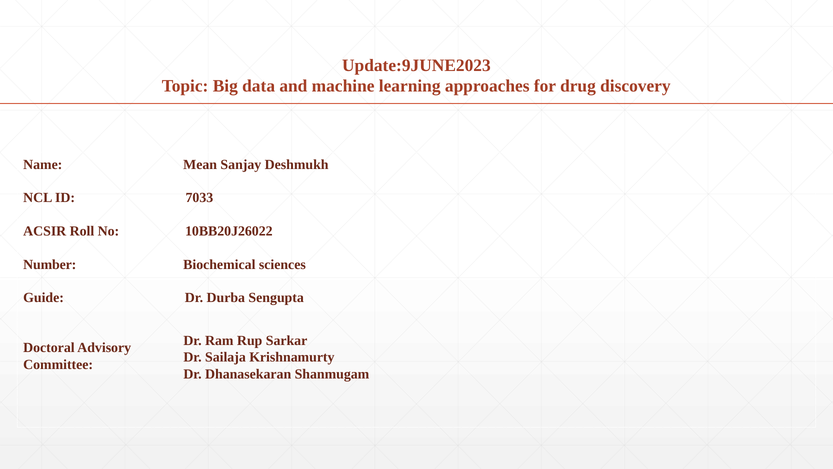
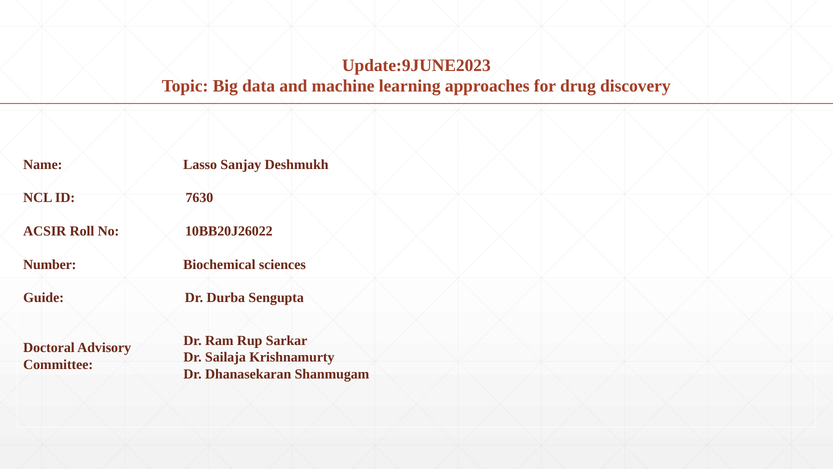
Mean: Mean -> Lasso
7033: 7033 -> 7630
